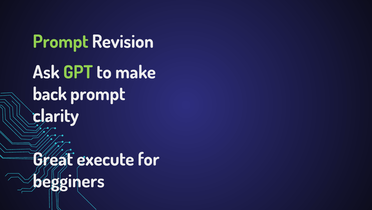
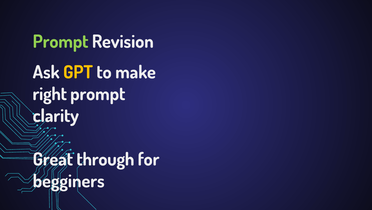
GPT colour: light green -> yellow
back: back -> right
execute: execute -> through
